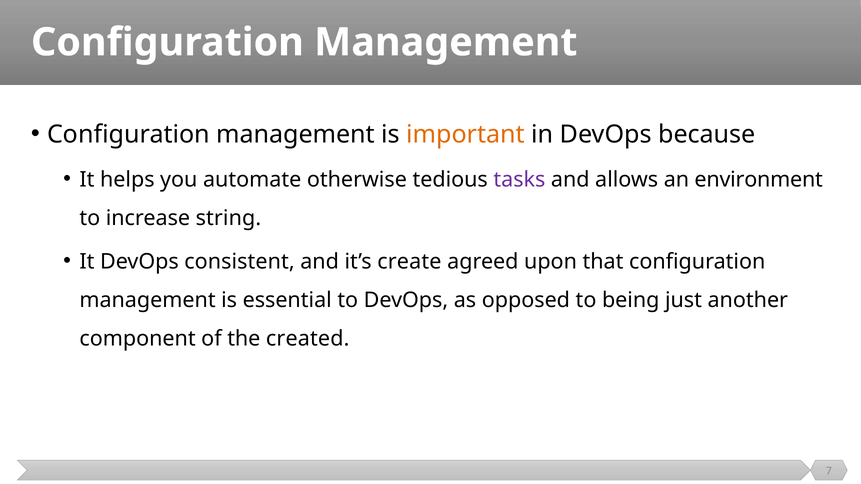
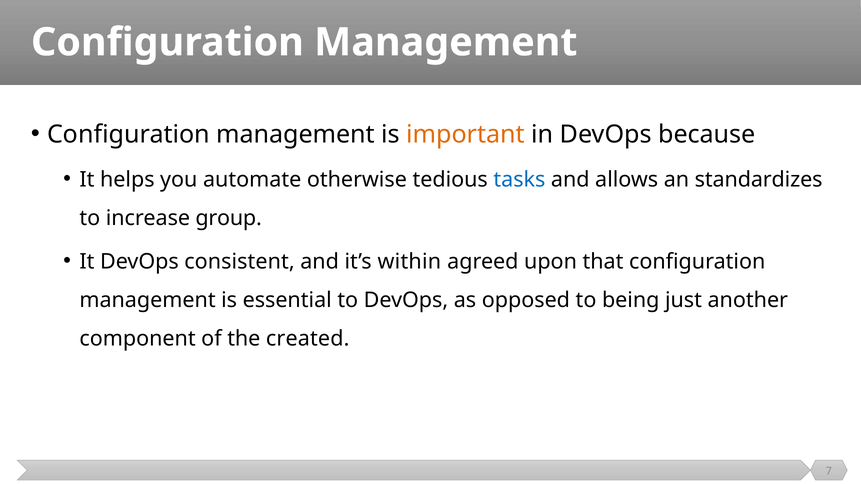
tasks colour: purple -> blue
environment: environment -> standardizes
string: string -> group
create: create -> within
